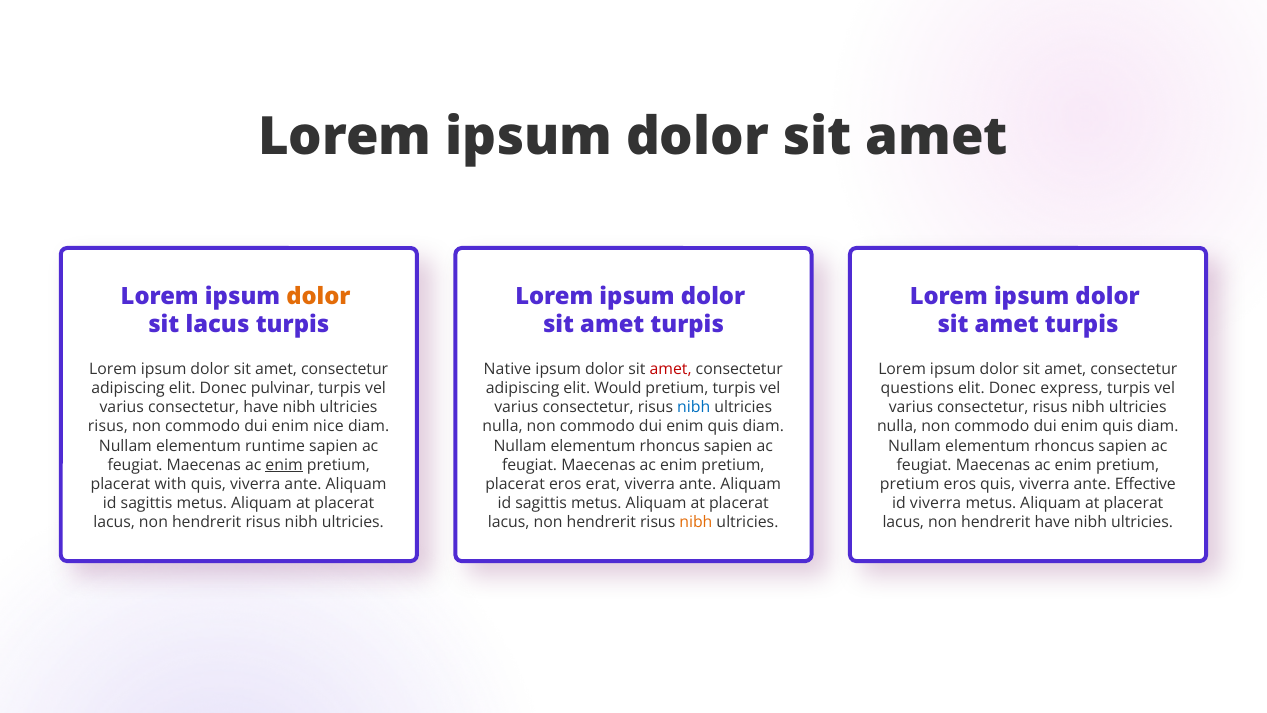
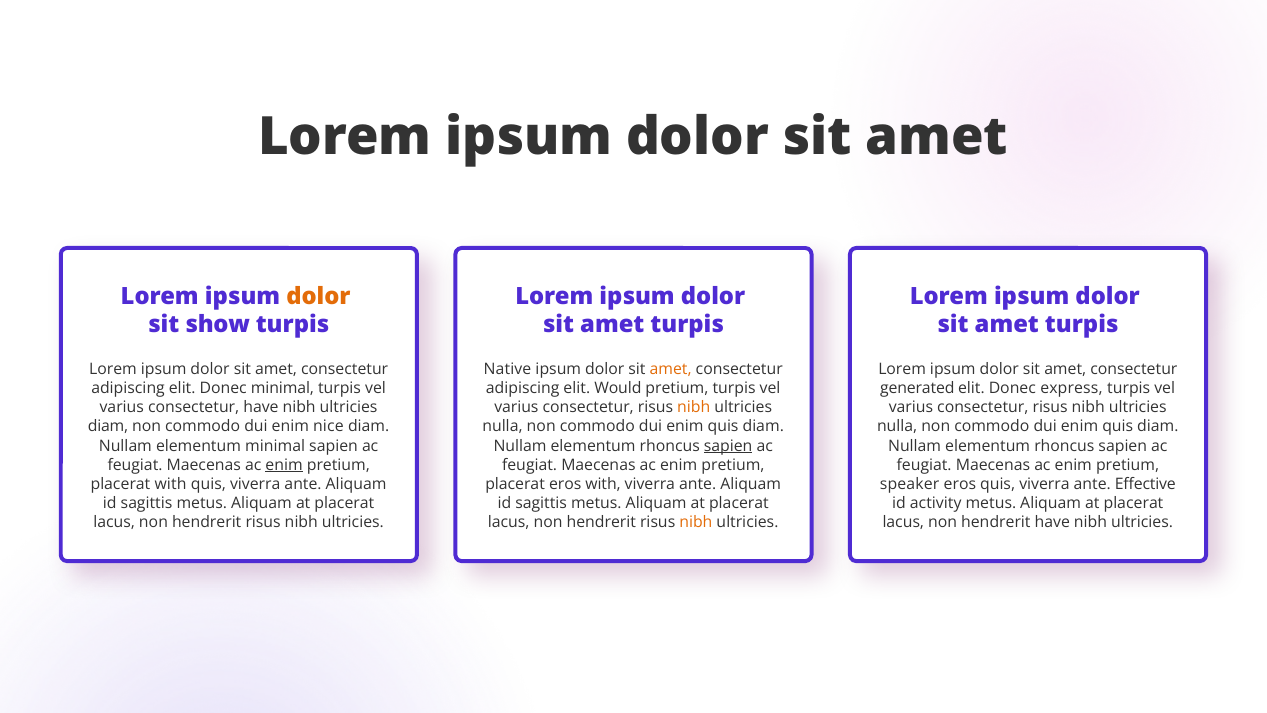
sit lacus: lacus -> show
amet at (671, 370) colour: red -> orange
Donec pulvinar: pulvinar -> minimal
questions: questions -> generated
nibh at (694, 408) colour: blue -> orange
risus at (108, 427): risus -> diam
elementum runtime: runtime -> minimal
sapien at (728, 446) underline: none -> present
eros erat: erat -> with
pretium at (910, 484): pretium -> speaker
id viverra: viverra -> activity
